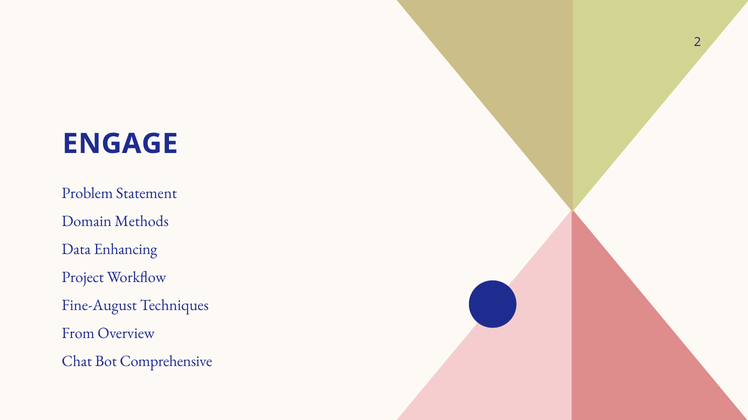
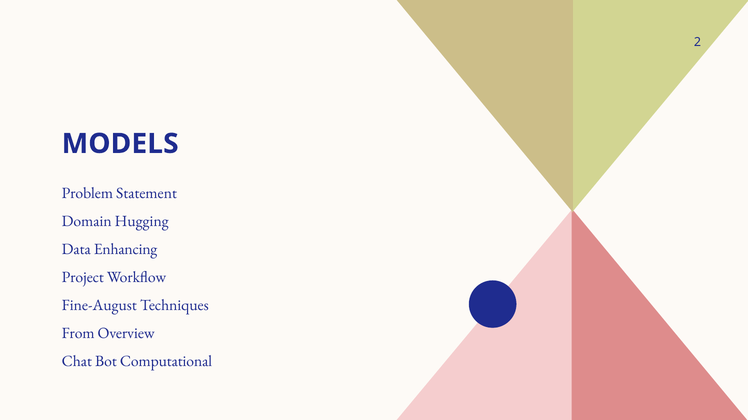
ENGAGE: ENGAGE -> MODELS
Methods: Methods -> Hugging
Comprehensive: Comprehensive -> Computational
